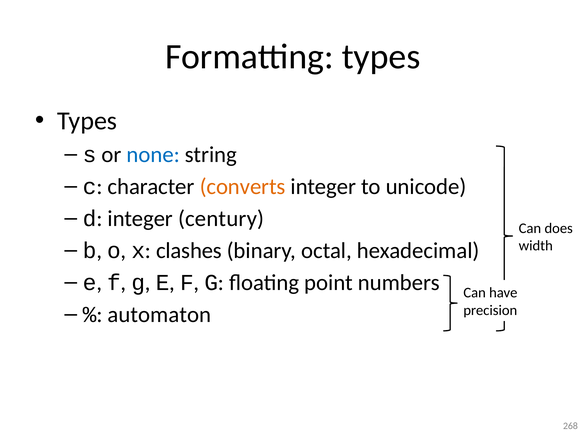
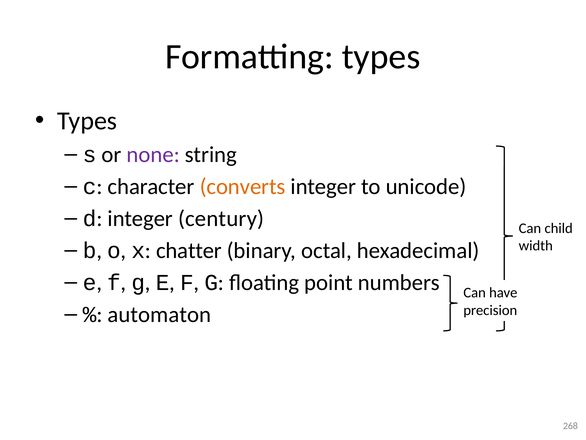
none colour: blue -> purple
does: does -> child
clashes: clashes -> chatter
